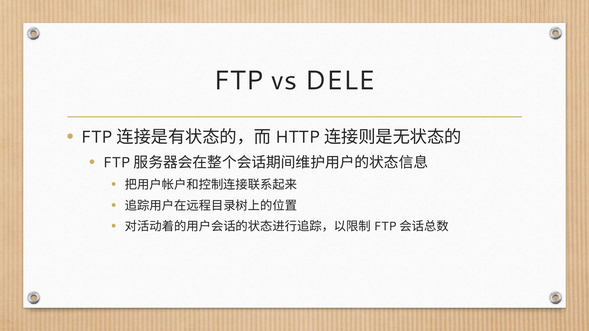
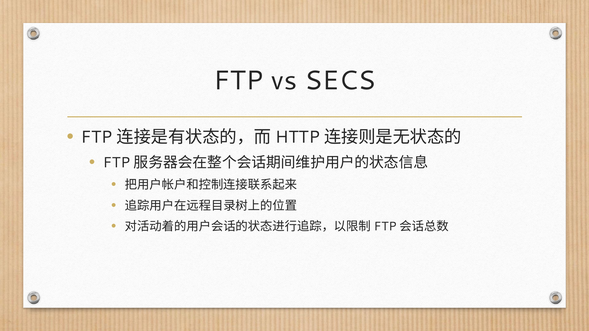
DELE: DELE -> SECS
